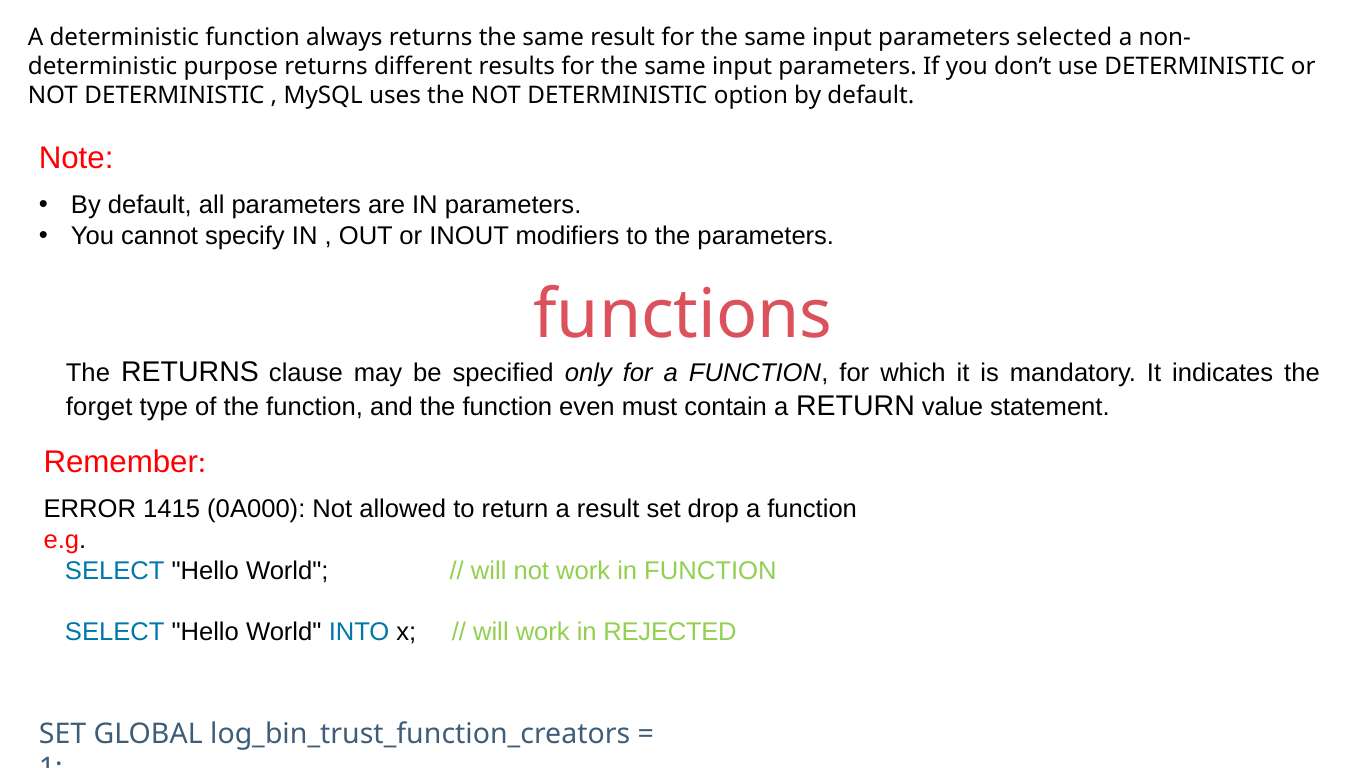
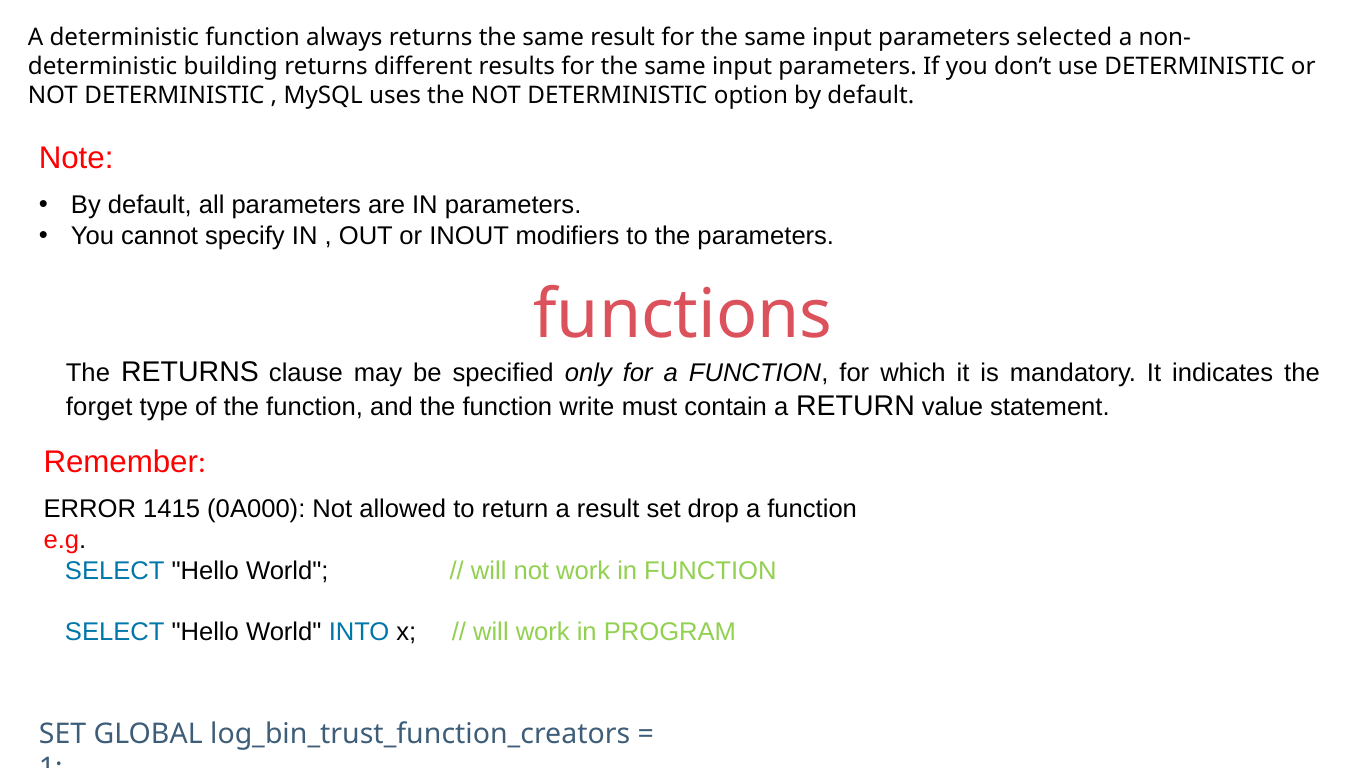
purpose: purpose -> building
even: even -> write
REJECTED: REJECTED -> PROGRAM
